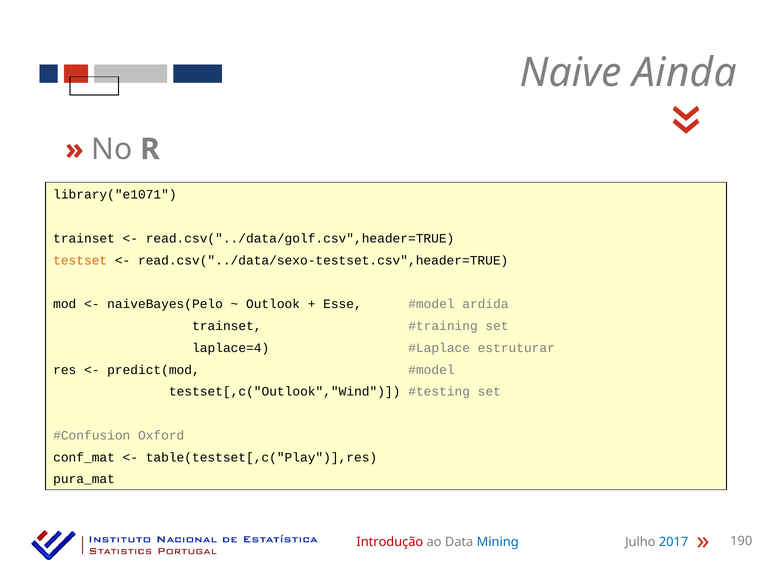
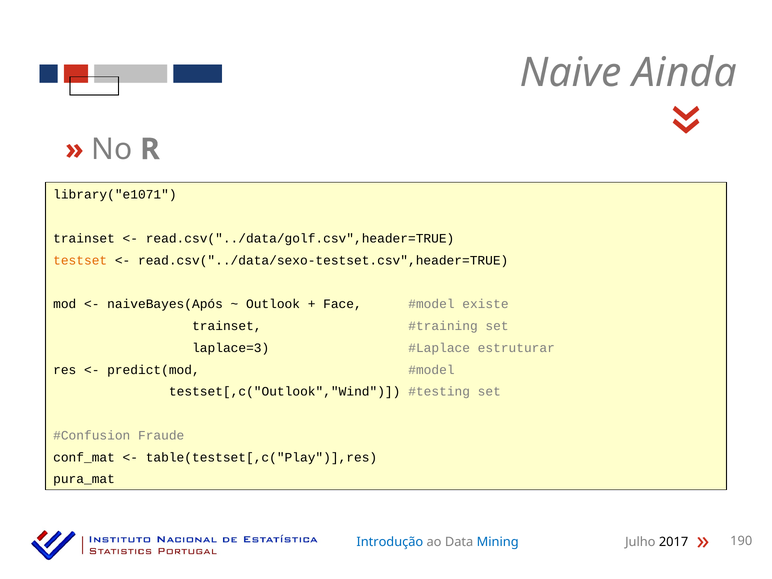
naiveBayes(Pelo: naiveBayes(Pelo -> naiveBayes(Após
Esse: Esse -> Face
ardida: ardida -> existe
laplace=4: laplace=4 -> laplace=3
Oxford: Oxford -> Fraude
Introdução colour: red -> blue
2017 colour: blue -> black
